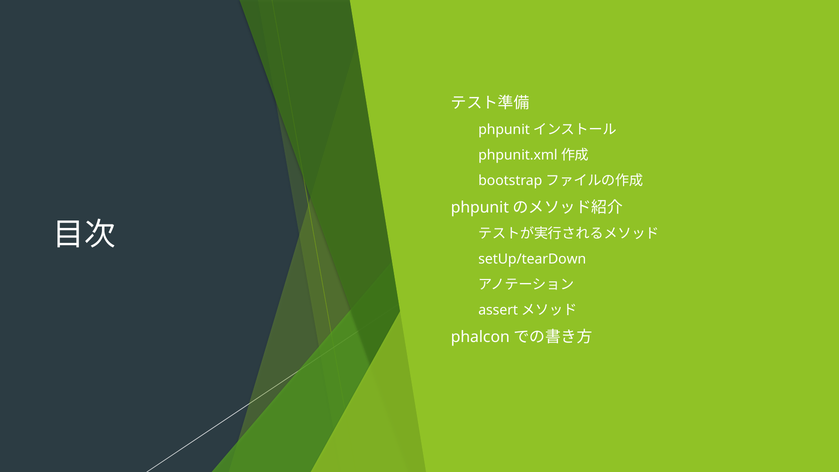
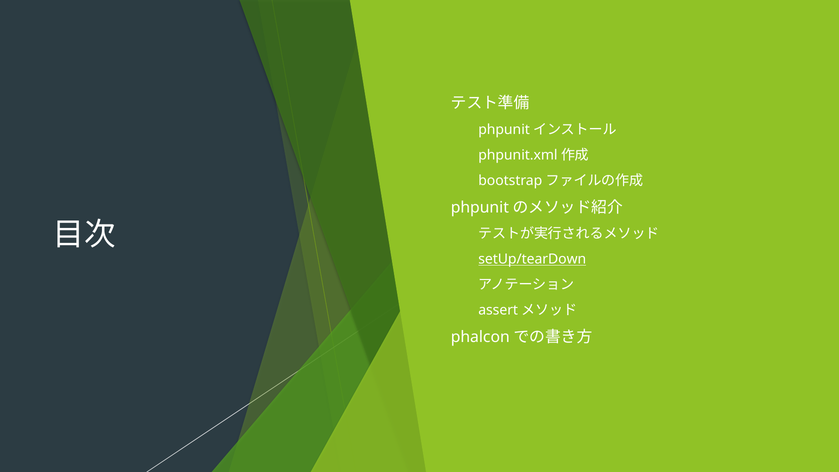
setUp/tearDown underline: none -> present
